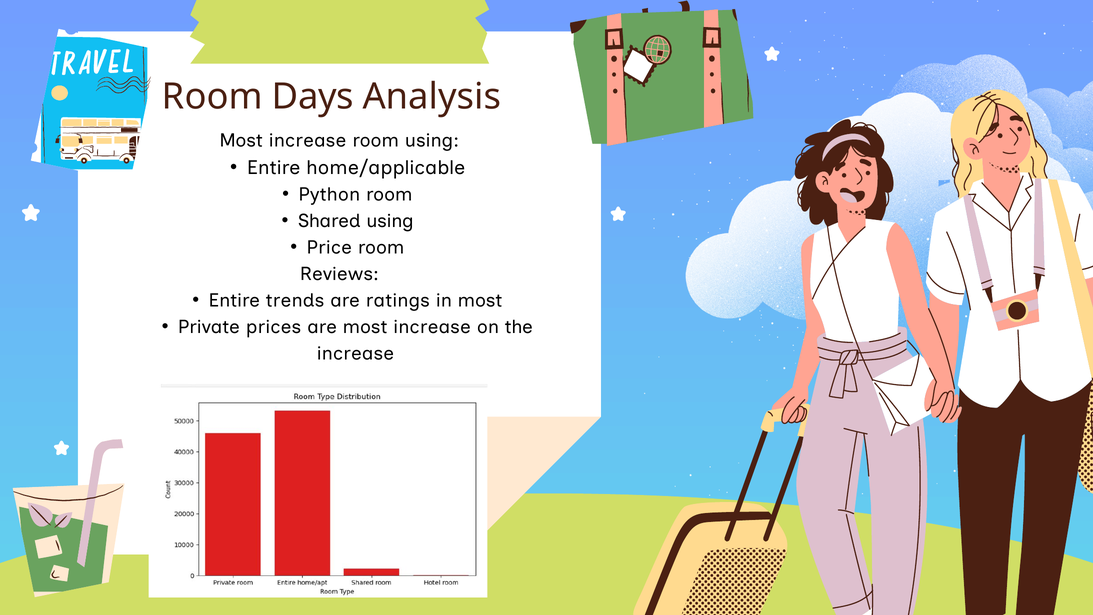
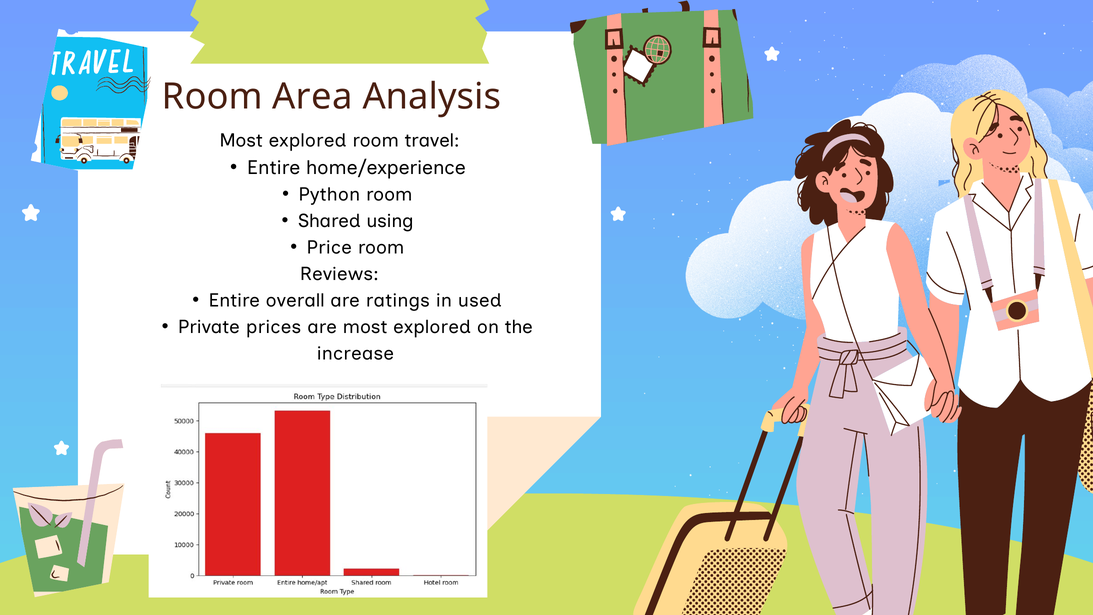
Days: Days -> Area
increase at (308, 140): increase -> explored
room using: using -> travel
home/applicable: home/applicable -> home/experience
trends: trends -> overall
in most: most -> used
are most increase: increase -> explored
